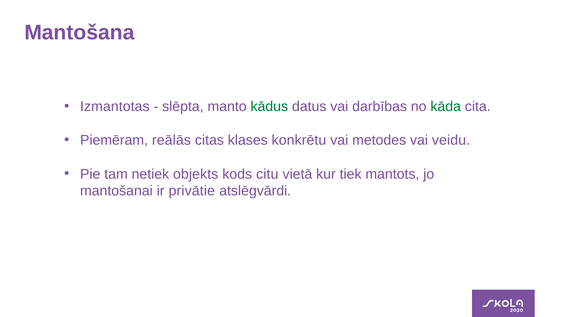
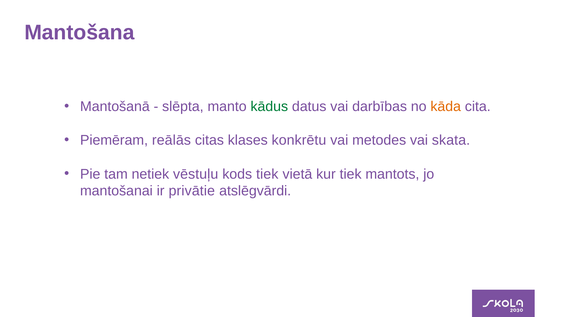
Izmantotas: Izmantotas -> Mantošanā
kāda colour: green -> orange
veidu: veidu -> skata
objekts: objekts -> vēstuļu
kods citu: citu -> tiek
